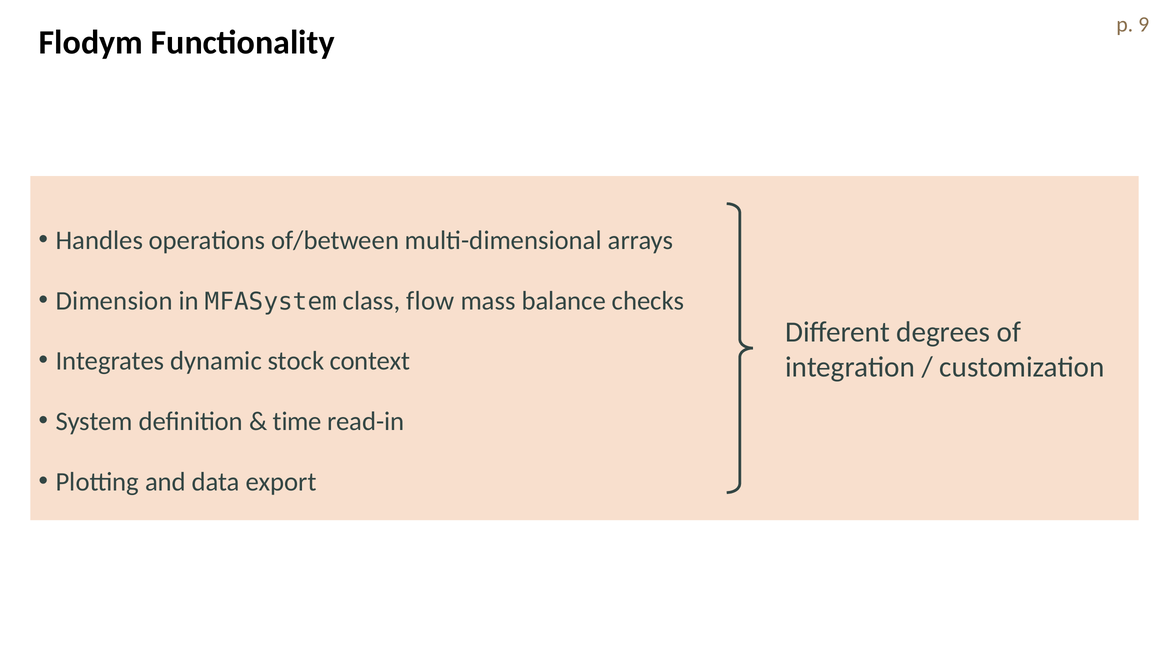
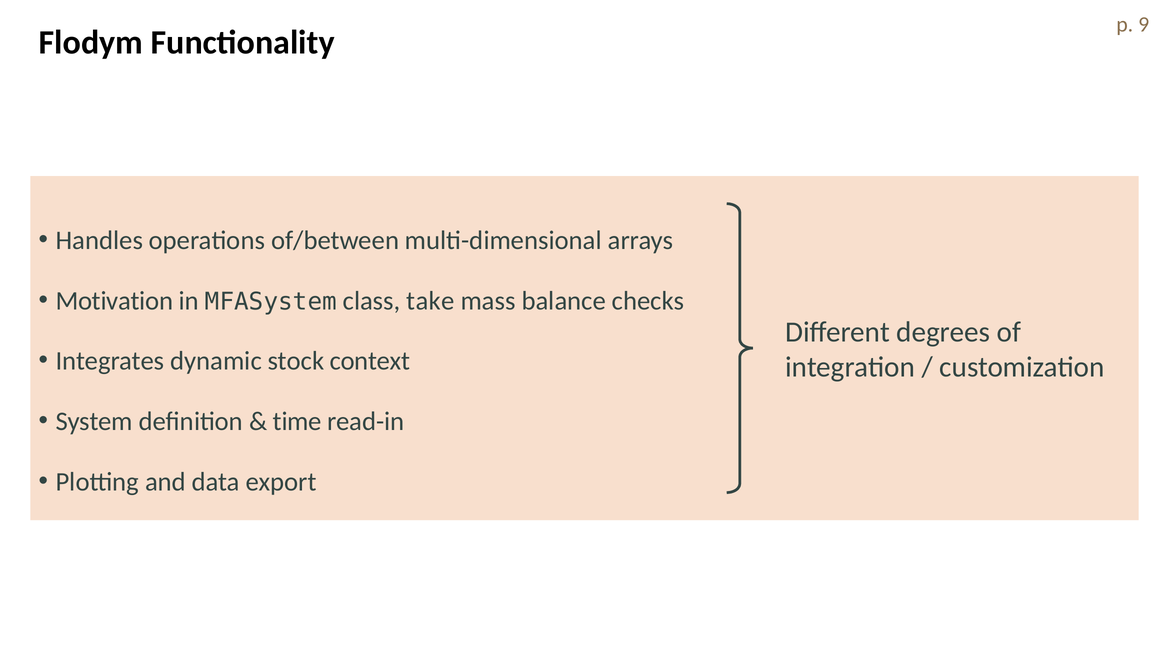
Dimension: Dimension -> Motivation
flow: flow -> take
